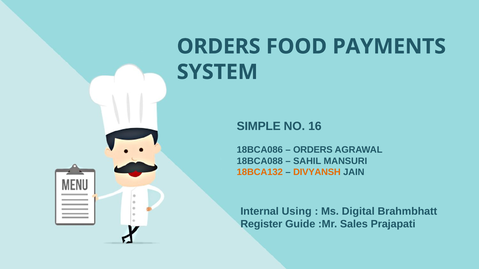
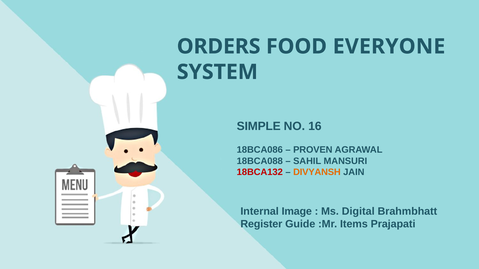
PAYMENTS: PAYMENTS -> EVERYONE
ORDERS at (313, 150): ORDERS -> PROVEN
18BCA132 colour: orange -> red
Using: Using -> Image
Sales: Sales -> Items
